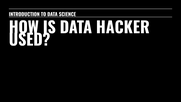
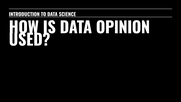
HACKER: HACKER -> OPINION
